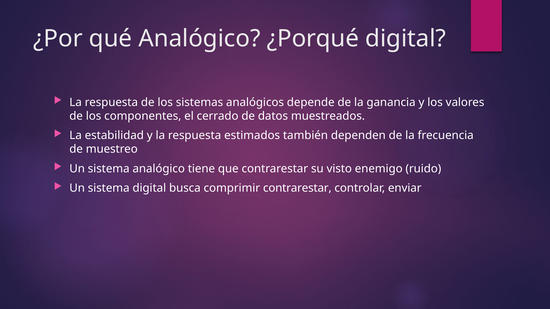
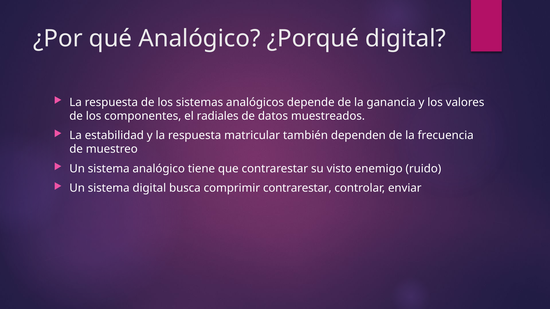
cerrado: cerrado -> radiales
estimados: estimados -> matricular
